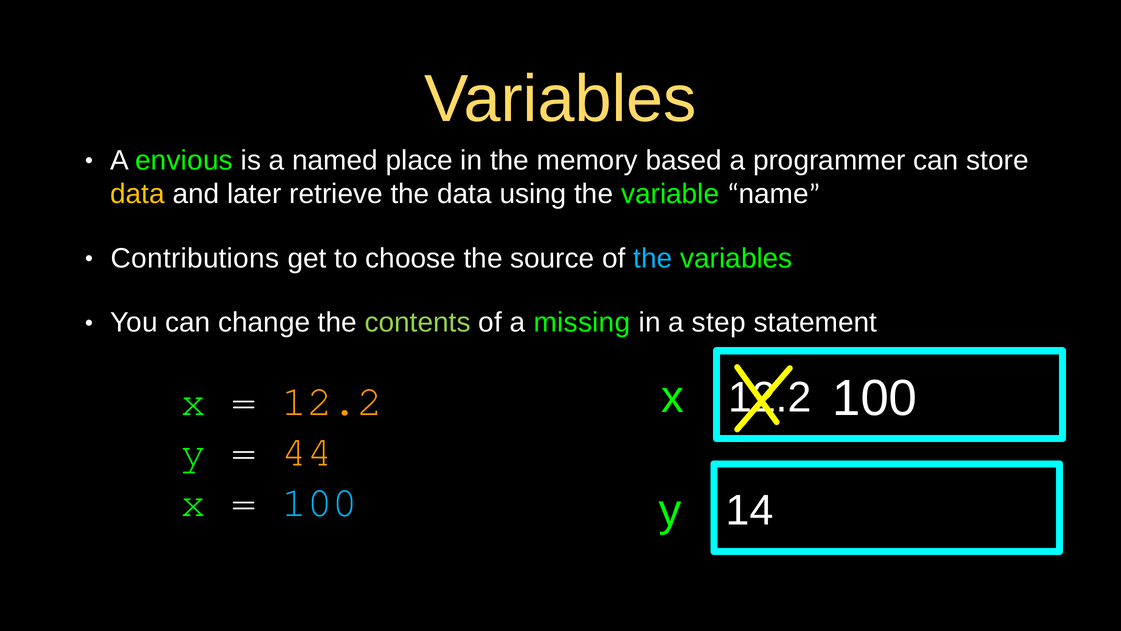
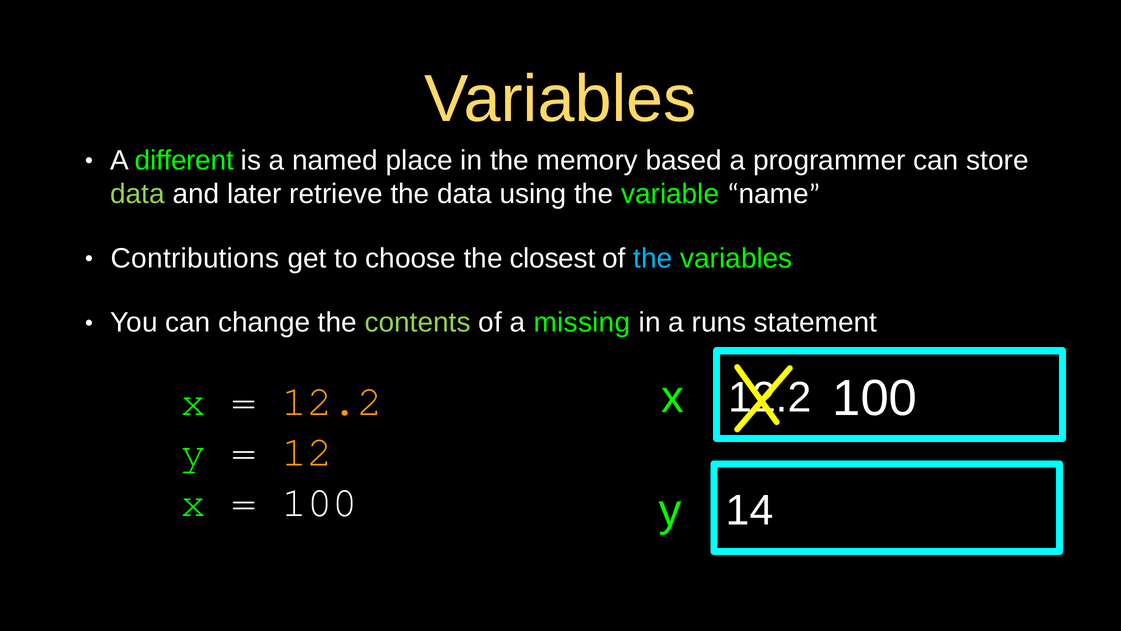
envious: envious -> different
data at (138, 194) colour: yellow -> light green
source: source -> closest
step: step -> runs
44: 44 -> 12
100 at (320, 502) colour: light blue -> white
